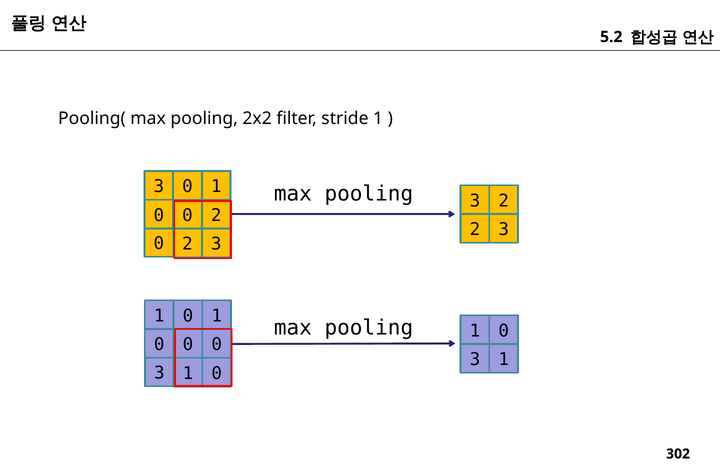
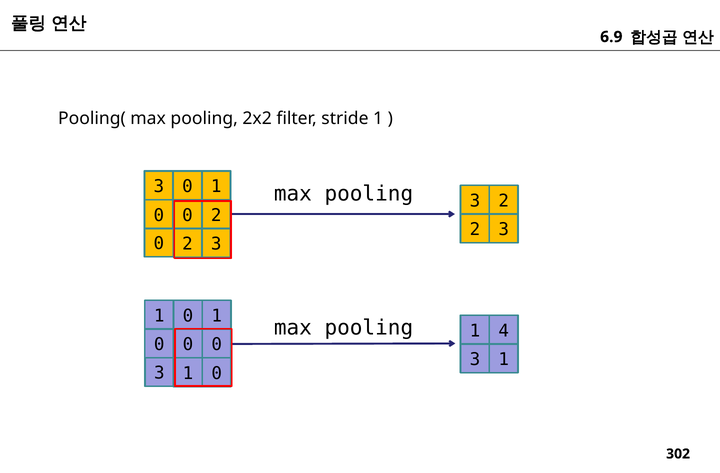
5.2: 5.2 -> 6.9
0 at (504, 331): 0 -> 4
